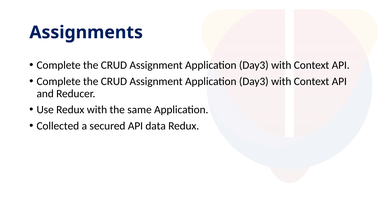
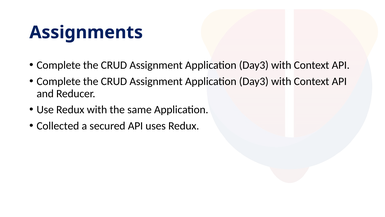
data: data -> uses
